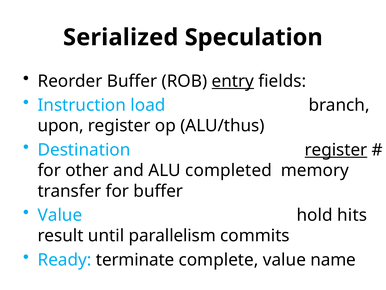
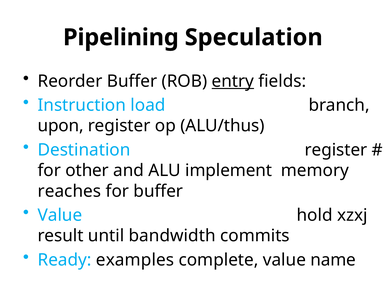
Serialized: Serialized -> Pipelining
register at (336, 150) underline: present -> none
completed: completed -> implement
transfer: transfer -> reaches
hits: hits -> xzxj
parallelism: parallelism -> bandwidth
terminate: terminate -> examples
